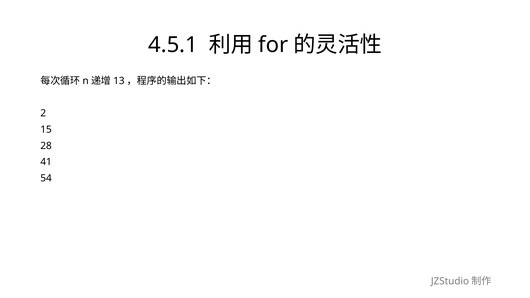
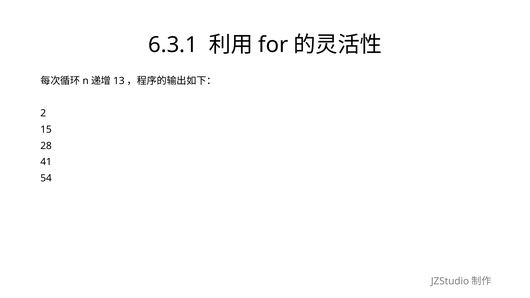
4.5.1: 4.5.1 -> 6.3.1
